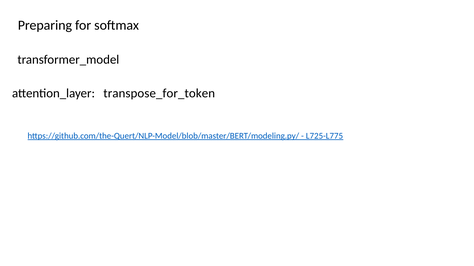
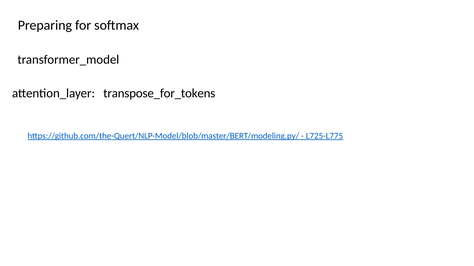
transpose_for_token: transpose_for_token -> transpose_for_tokens
